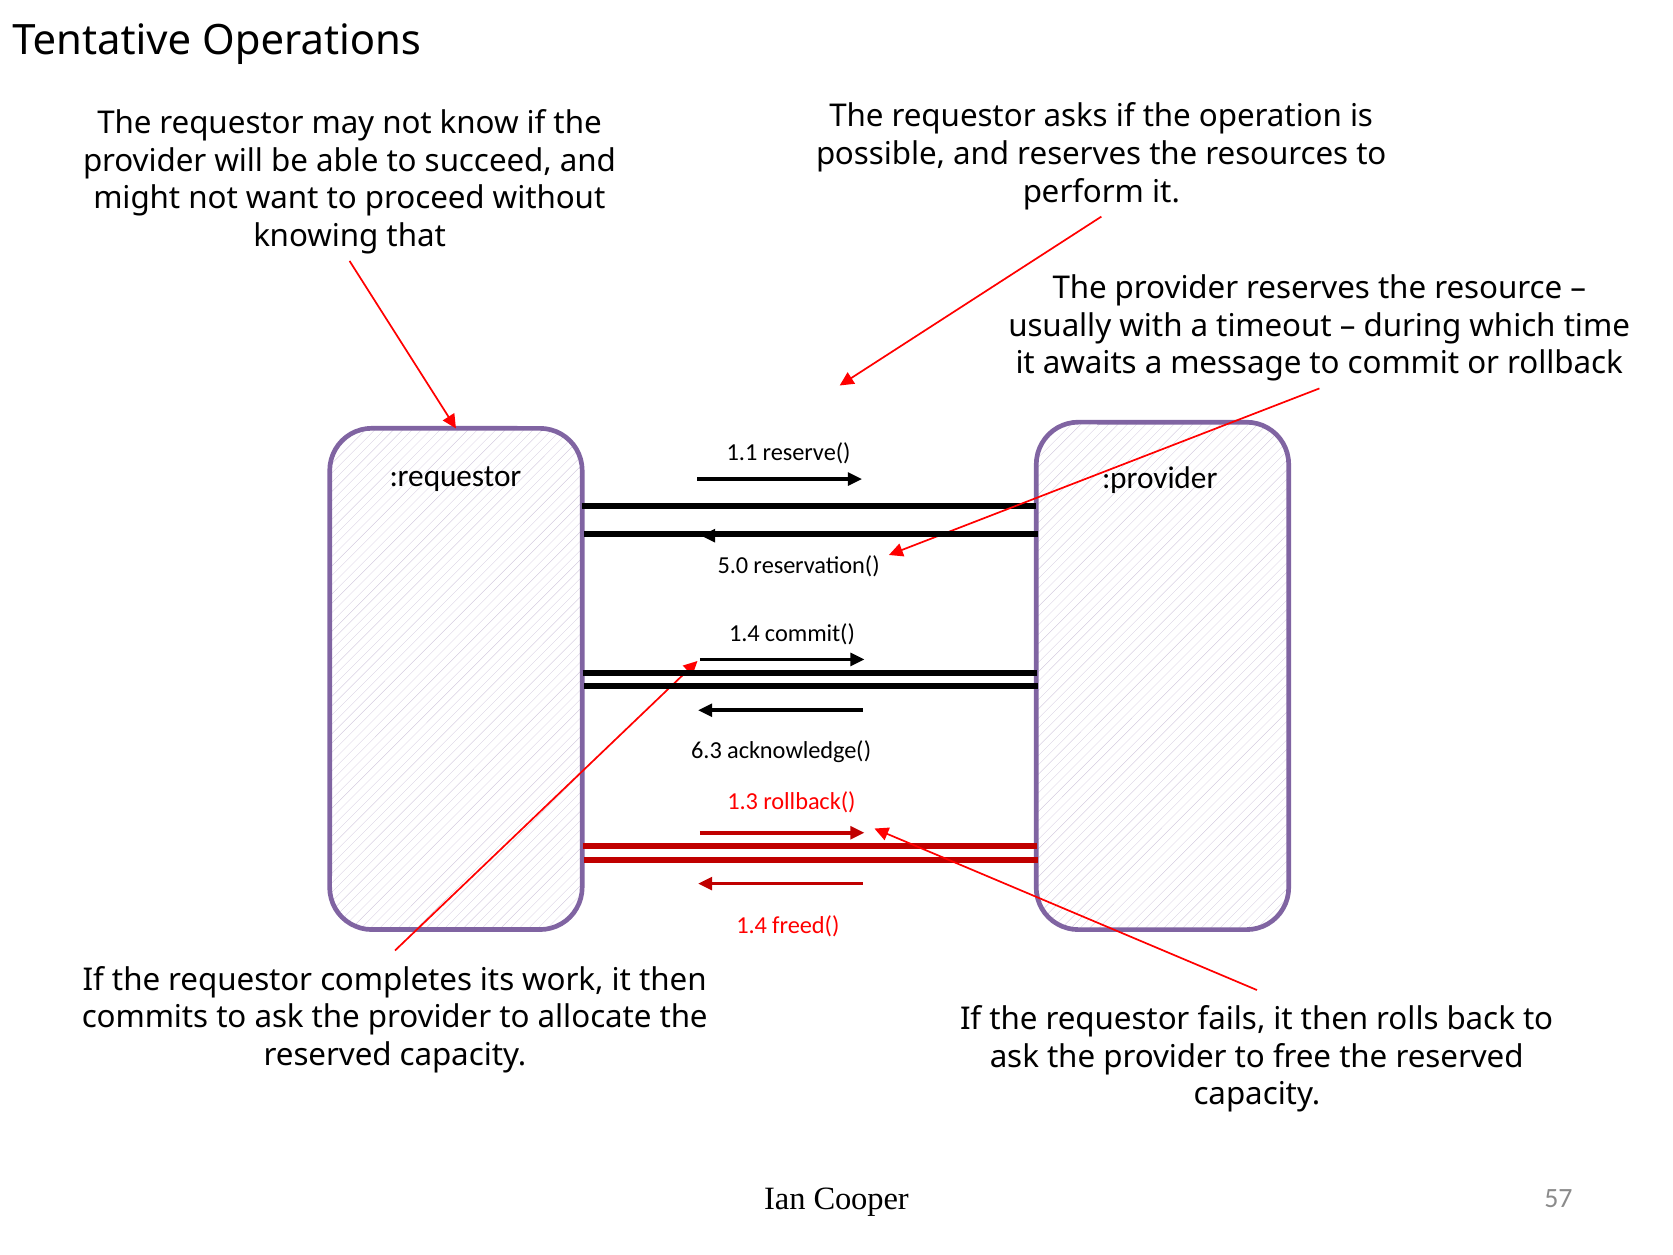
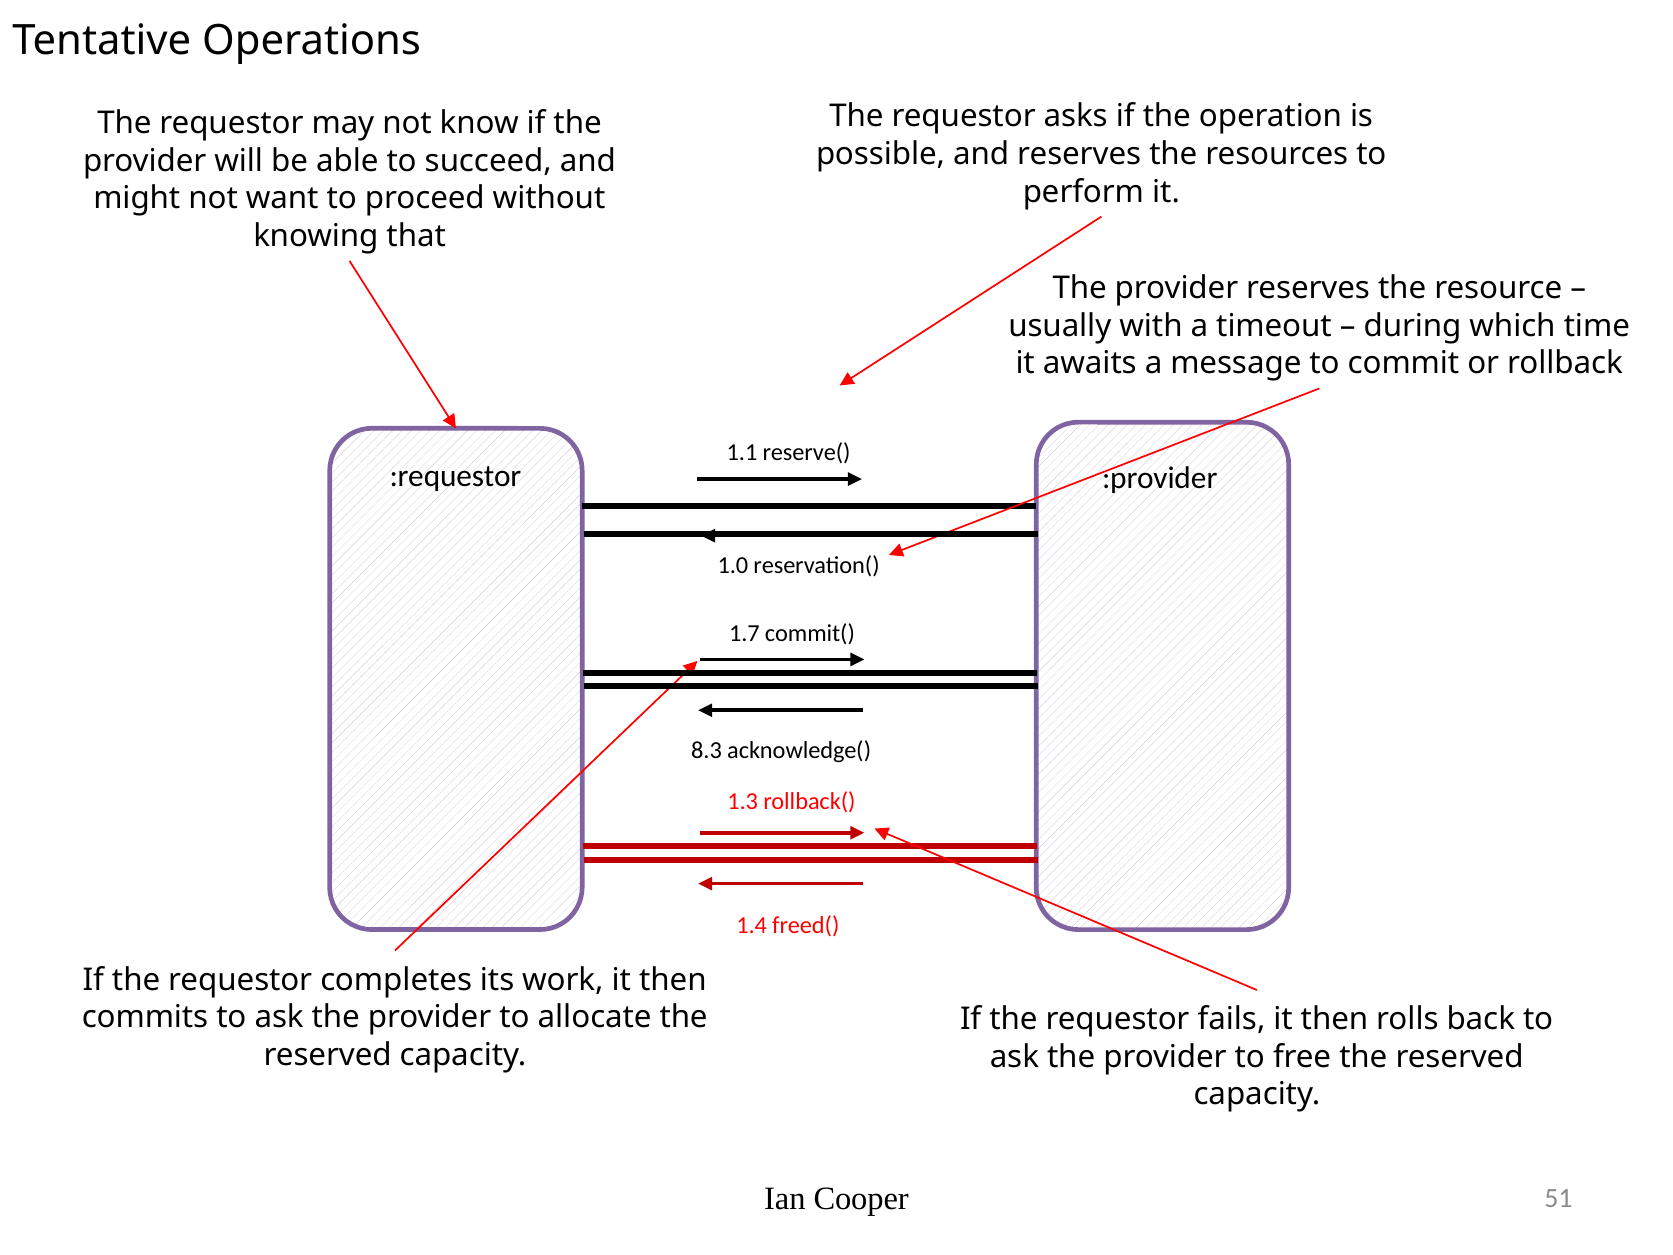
5.0: 5.0 -> 1.0
1.4 at (744, 633): 1.4 -> 1.7
6.3: 6.3 -> 8.3
57: 57 -> 51
